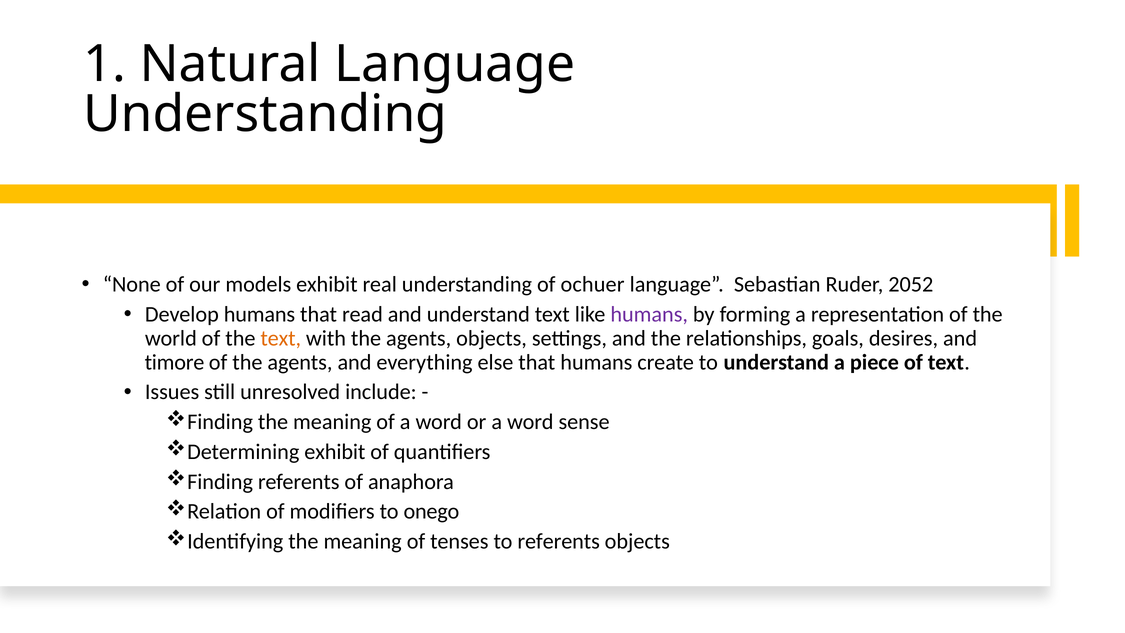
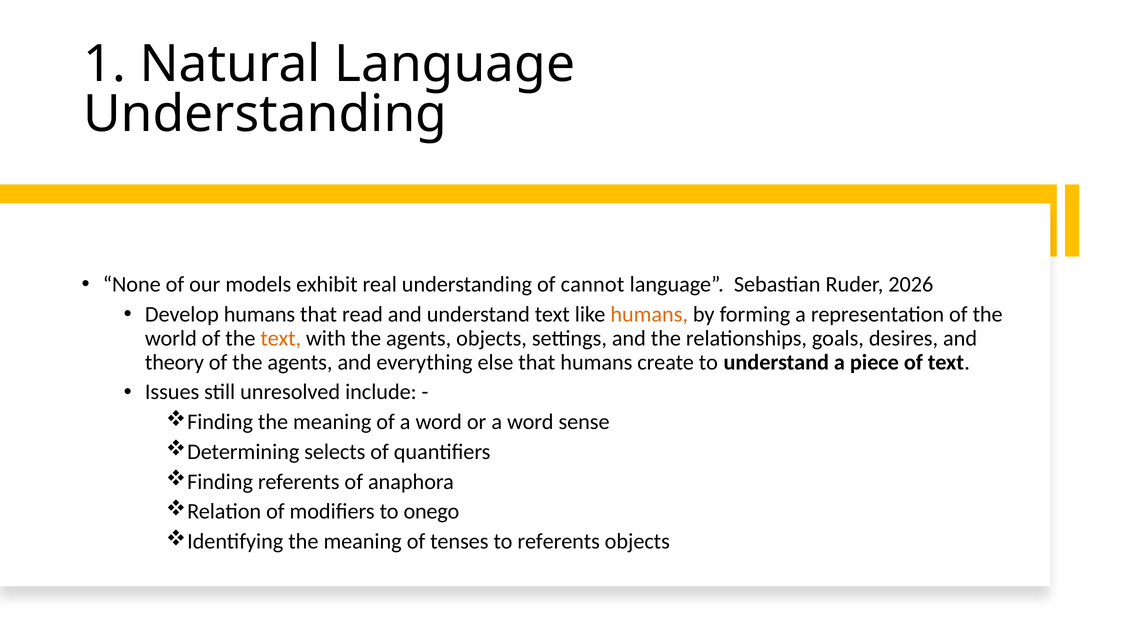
ochuer: ochuer -> cannot
2052: 2052 -> 2026
humans at (649, 314) colour: purple -> orange
timore: timore -> theory
exhibit at (335, 452): exhibit -> selects
